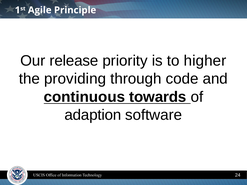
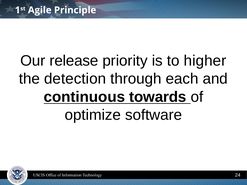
providing: providing -> detection
code: code -> each
adaption: adaption -> optimize
